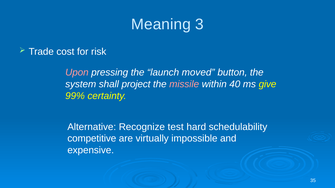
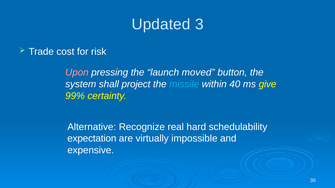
Meaning: Meaning -> Updated
missile colour: pink -> light blue
test: test -> real
competitive: competitive -> expectation
